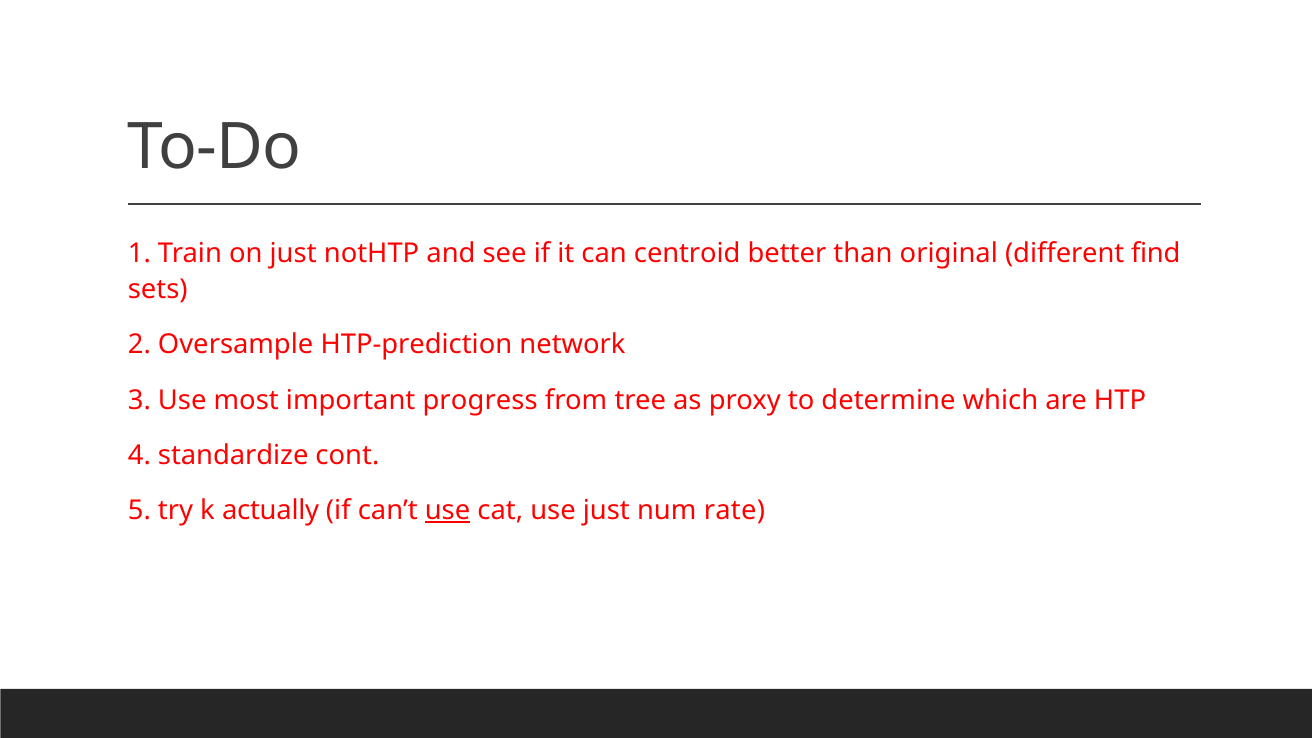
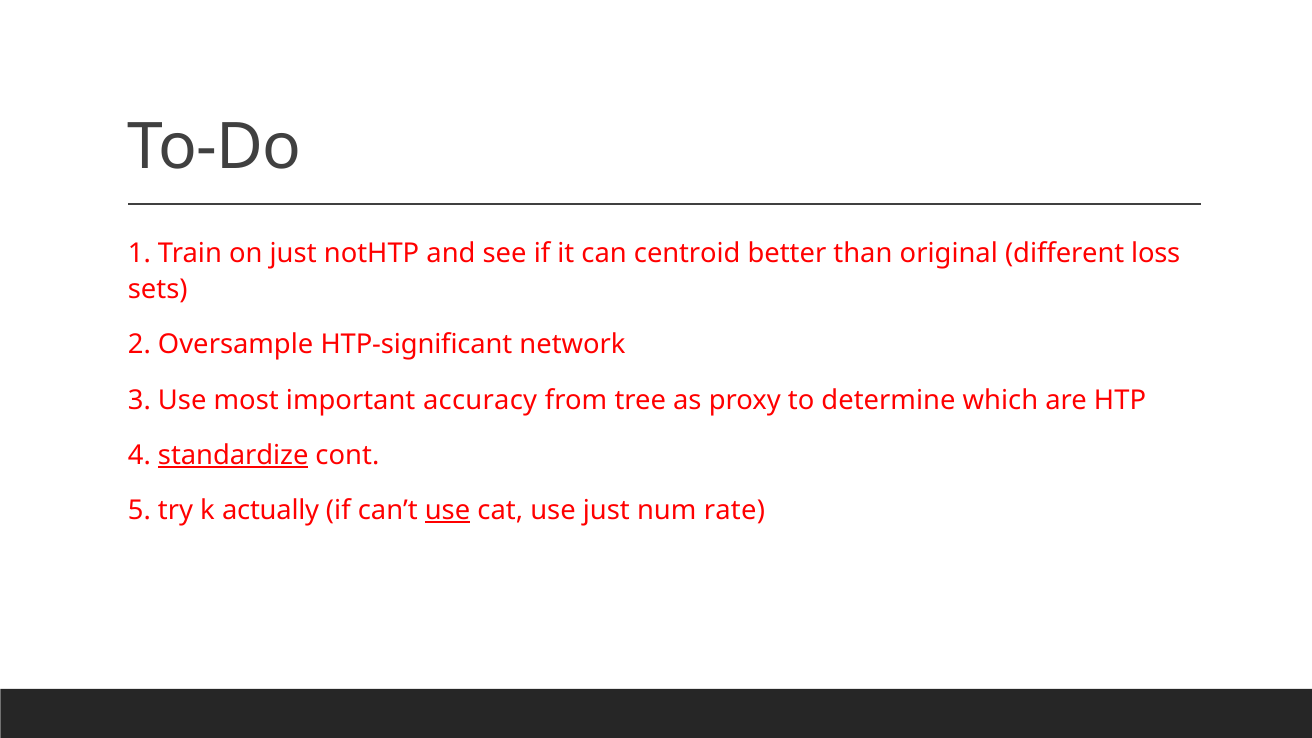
find: find -> loss
HTP-prediction: HTP-prediction -> HTP-significant
progress: progress -> accuracy
standardize underline: none -> present
